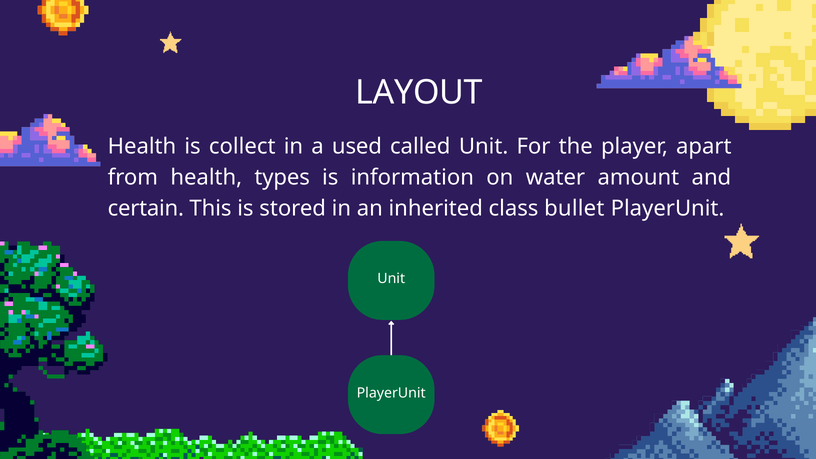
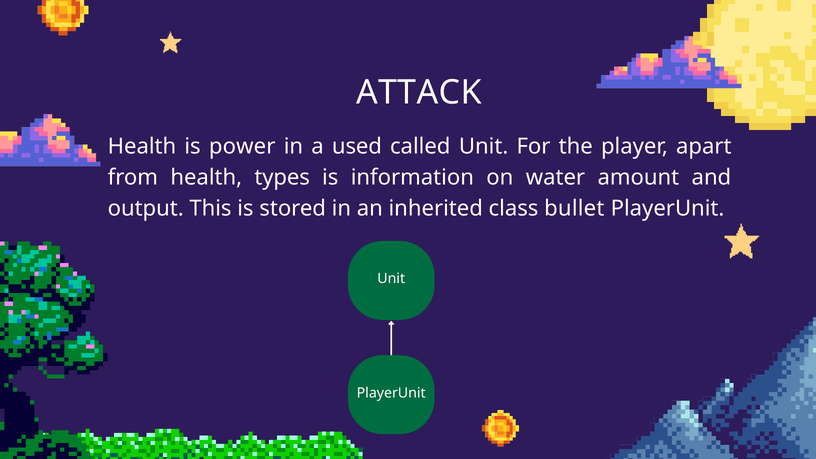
LAYOUT: LAYOUT -> ATTACK
collect: collect -> power
certain: certain -> output
